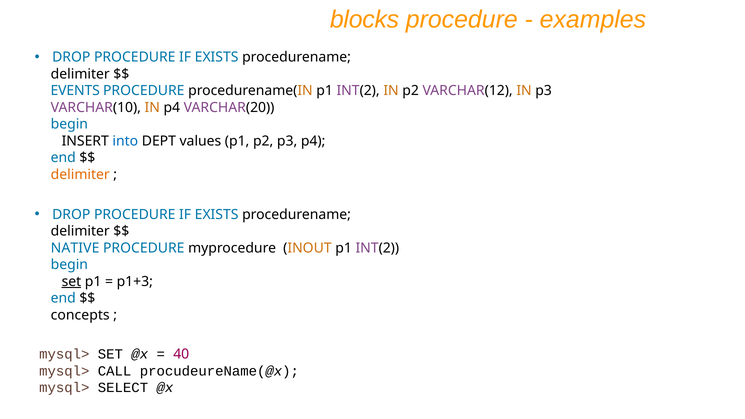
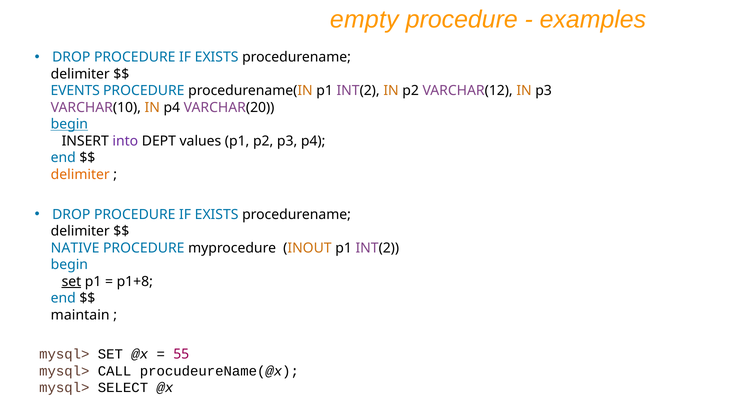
blocks: blocks -> empty
begin at (69, 124) underline: none -> present
into colour: blue -> purple
p1+3: p1+3 -> p1+8
concepts: concepts -> maintain
40: 40 -> 55
